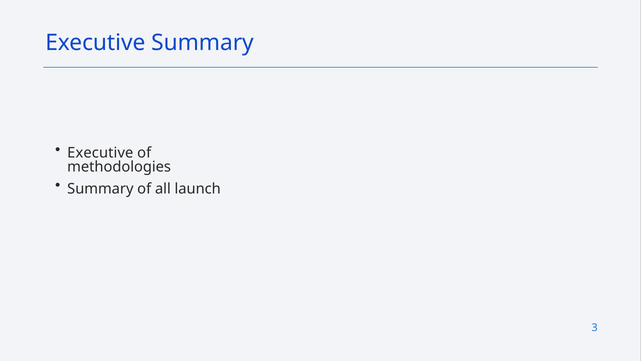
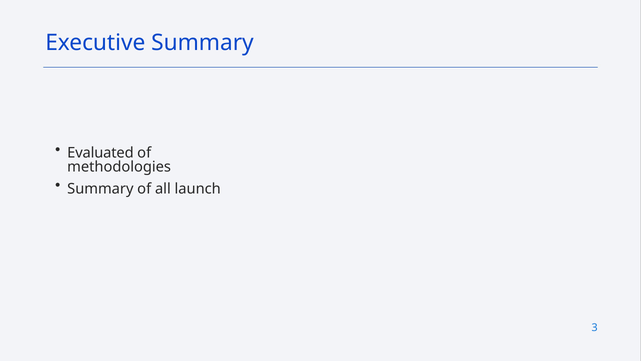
Executive at (100, 153): Executive -> Evaluated
